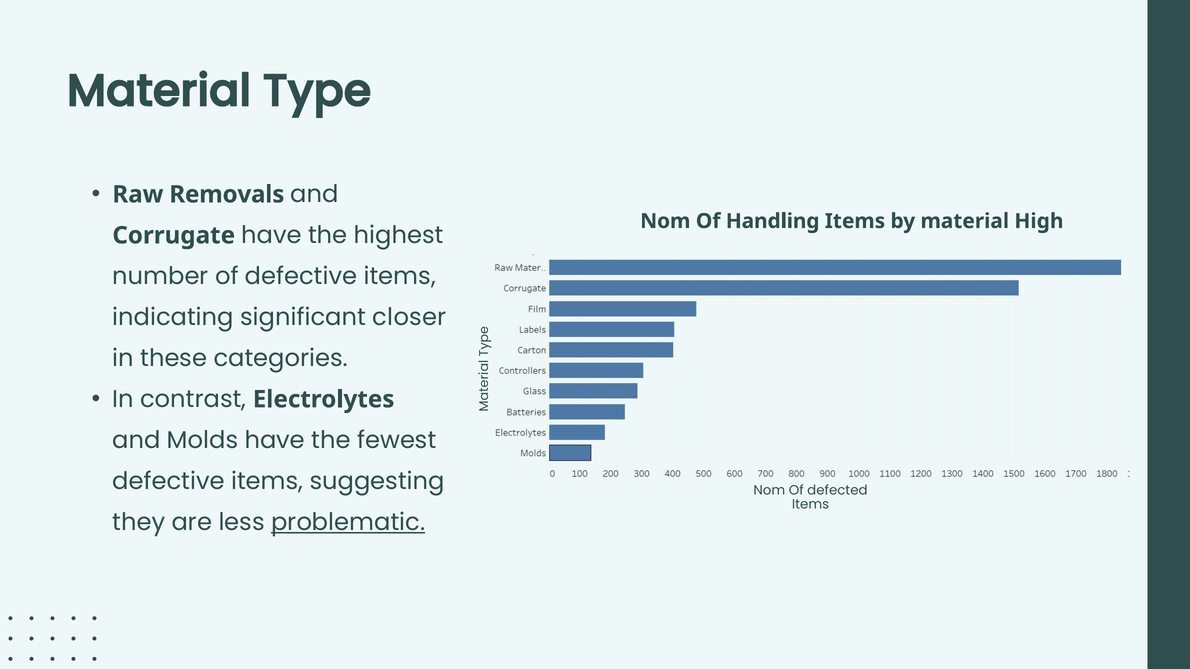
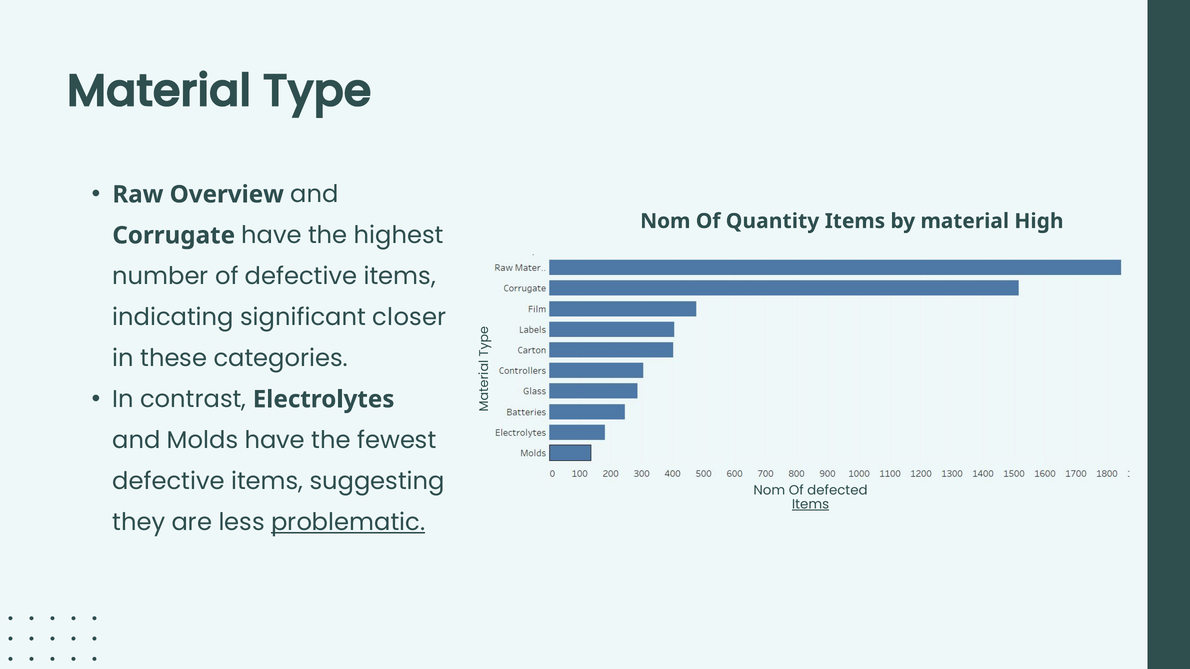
Removals: Removals -> Overview
Handling: Handling -> Quantity
Items at (811, 505) underline: none -> present
